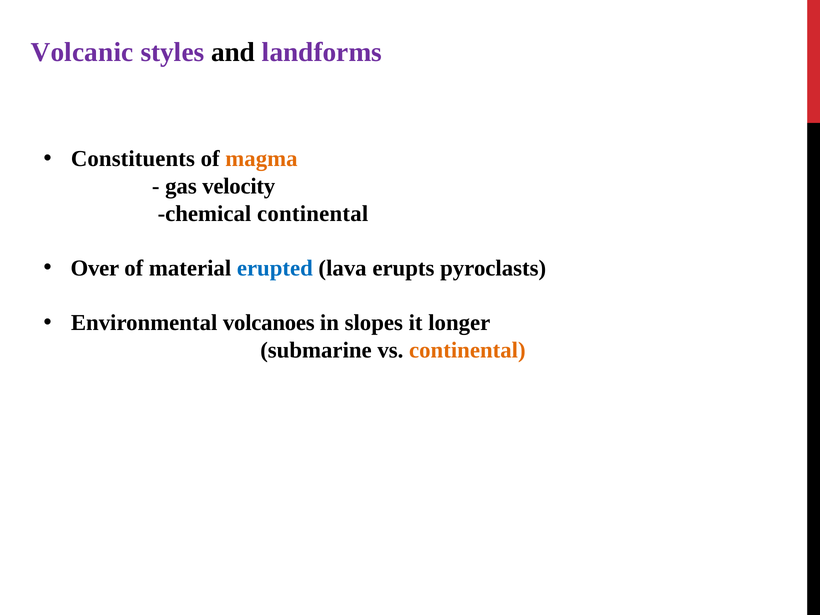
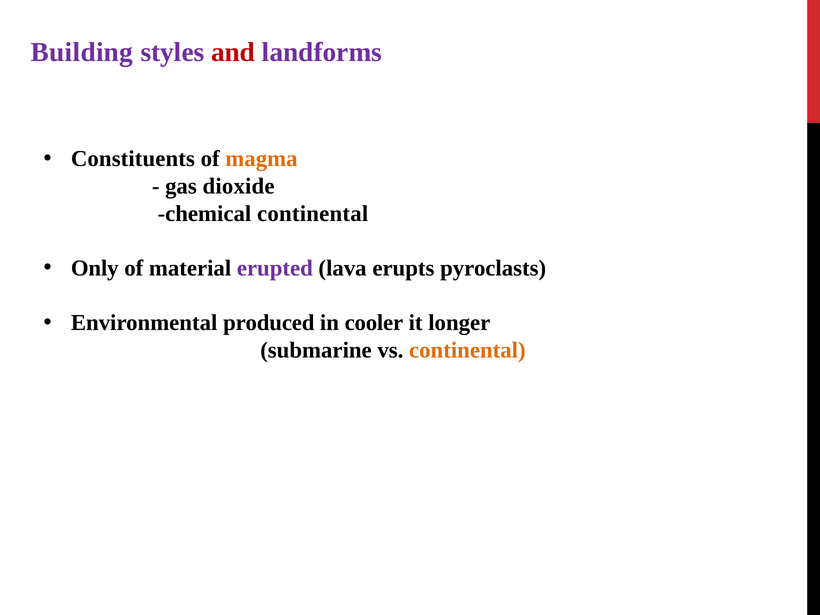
Volcanic: Volcanic -> Building
and colour: black -> red
velocity: velocity -> dioxide
Over: Over -> Only
erupted colour: blue -> purple
volcanoes: volcanoes -> produced
slopes: slopes -> cooler
